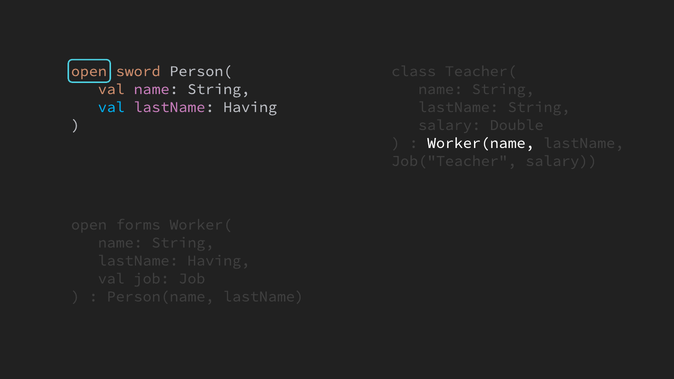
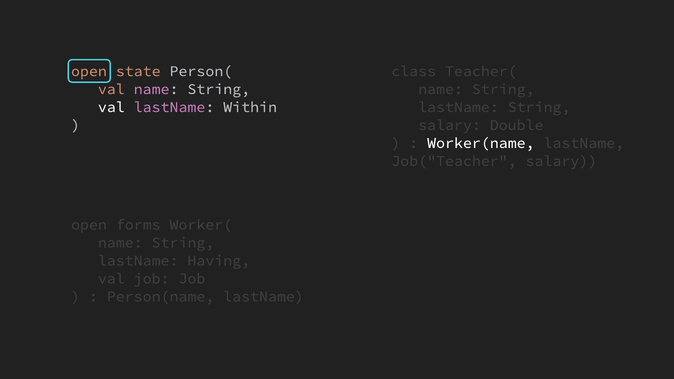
sword: sword -> state
val at (111, 107) colour: light blue -> white
Having at (250, 107): Having -> Within
